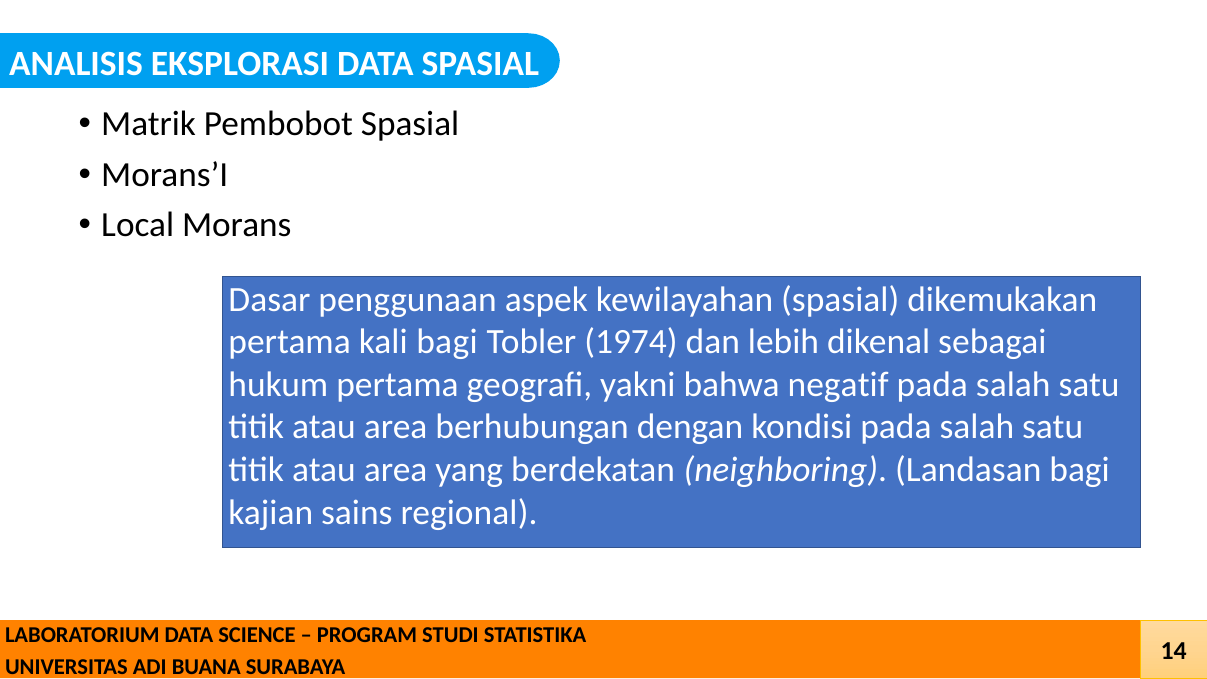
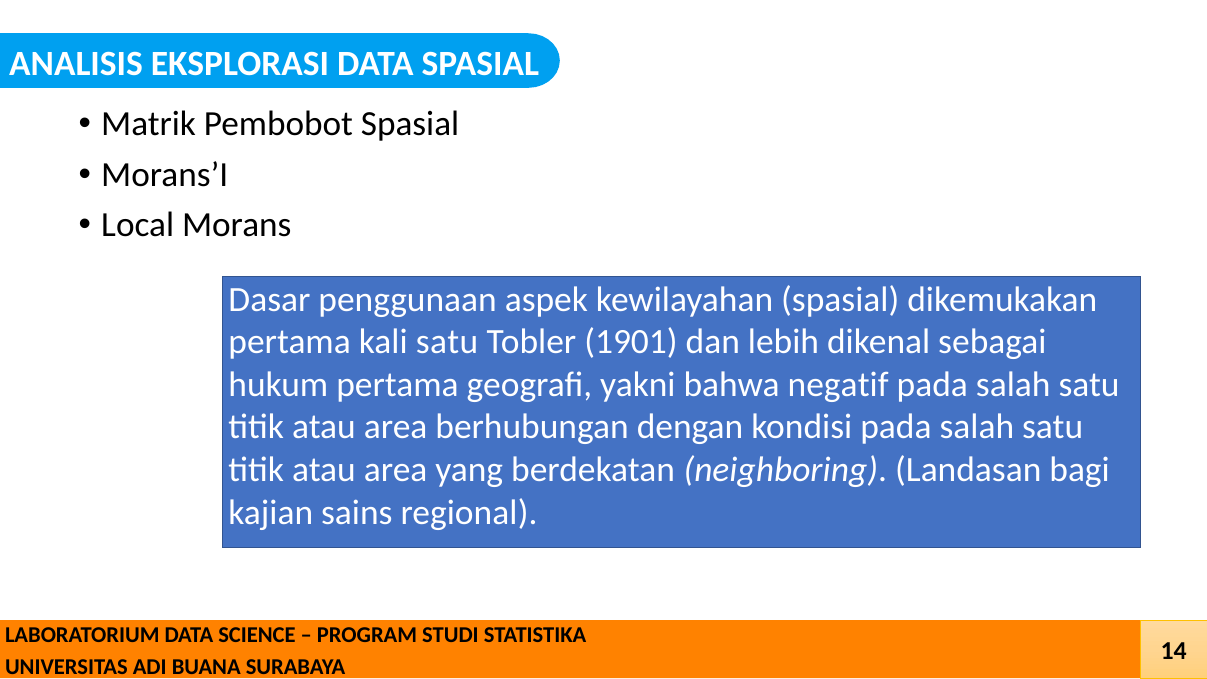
kali bagi: bagi -> satu
1974: 1974 -> 1901
